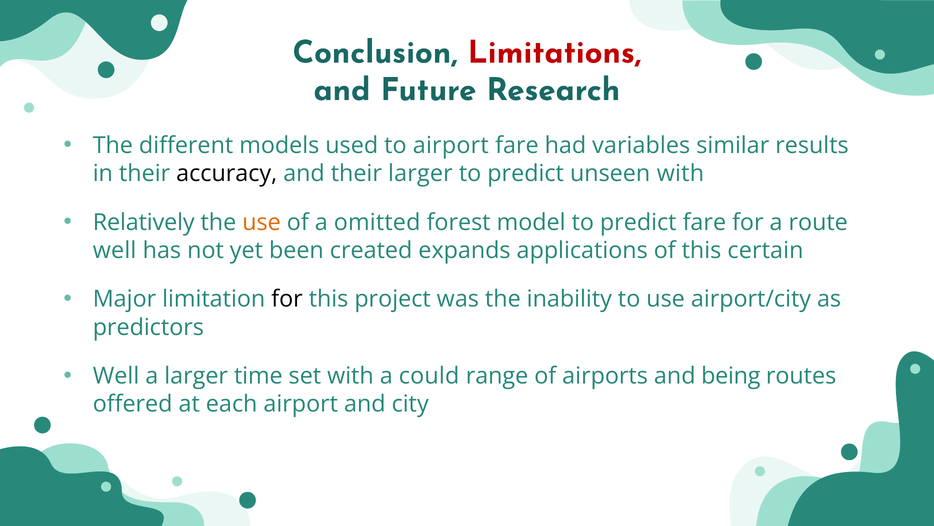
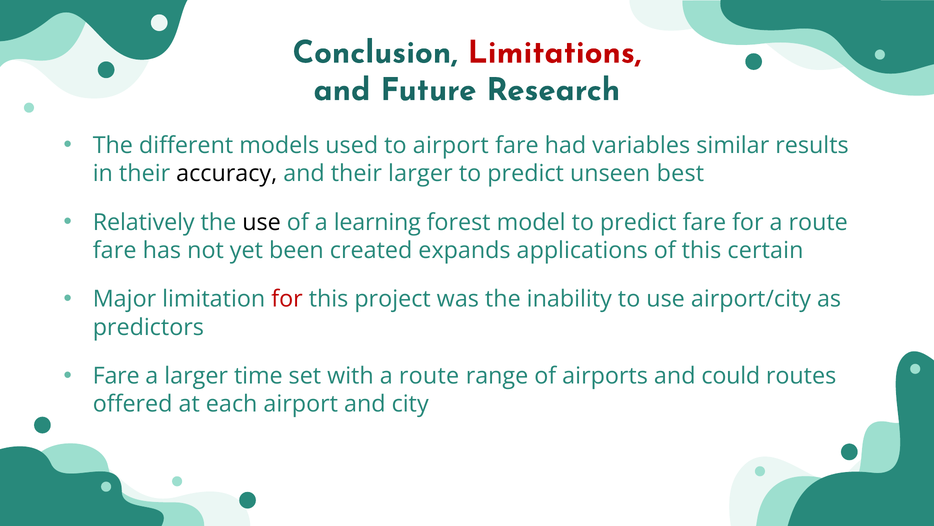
unseen with: with -> best
use at (262, 222) colour: orange -> black
omitted: omitted -> learning
well at (115, 250): well -> fare
for at (287, 299) colour: black -> red
Well at (116, 376): Well -> Fare
with a could: could -> route
being: being -> could
